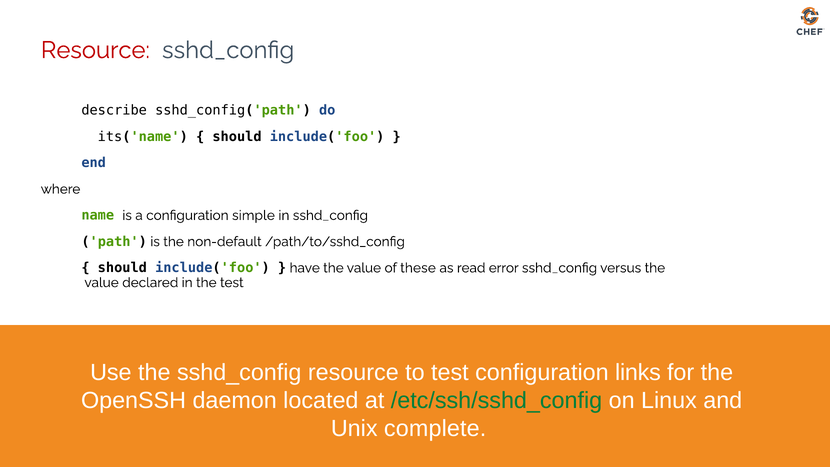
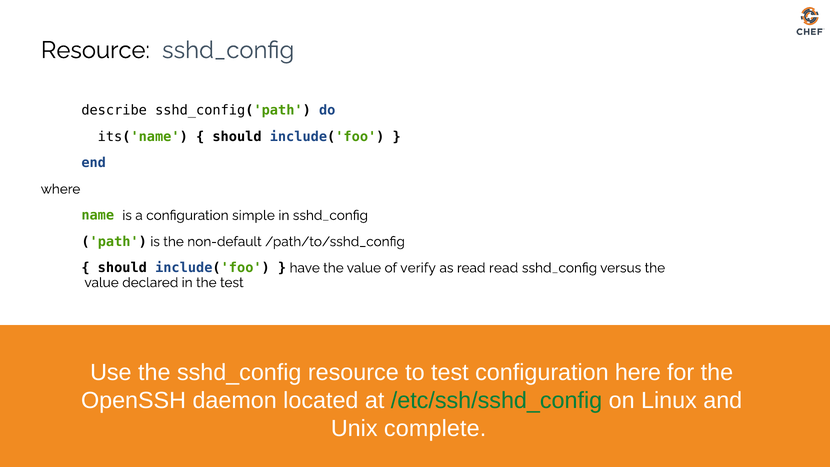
Resource at (95, 50) colour: red -> black
these: these -> verify
read error: error -> read
links: links -> here
